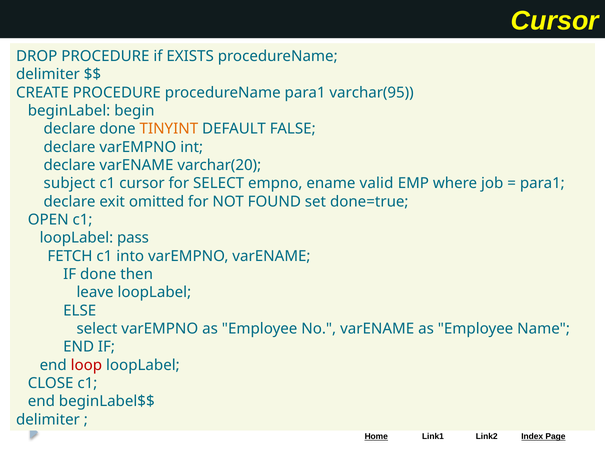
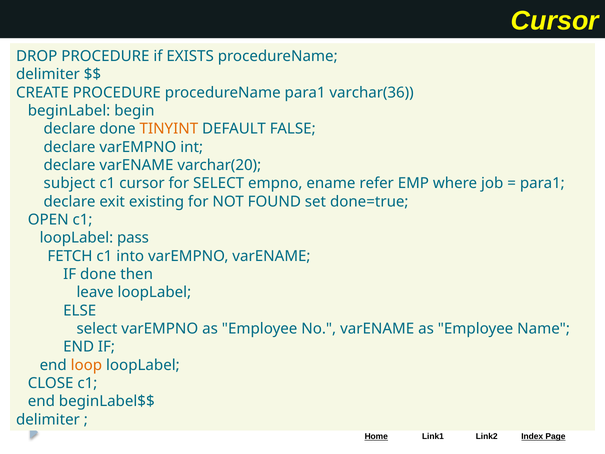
varchar(95: varchar(95 -> varchar(36
valid: valid -> refer
omitted: omitted -> existing
loop colour: red -> orange
